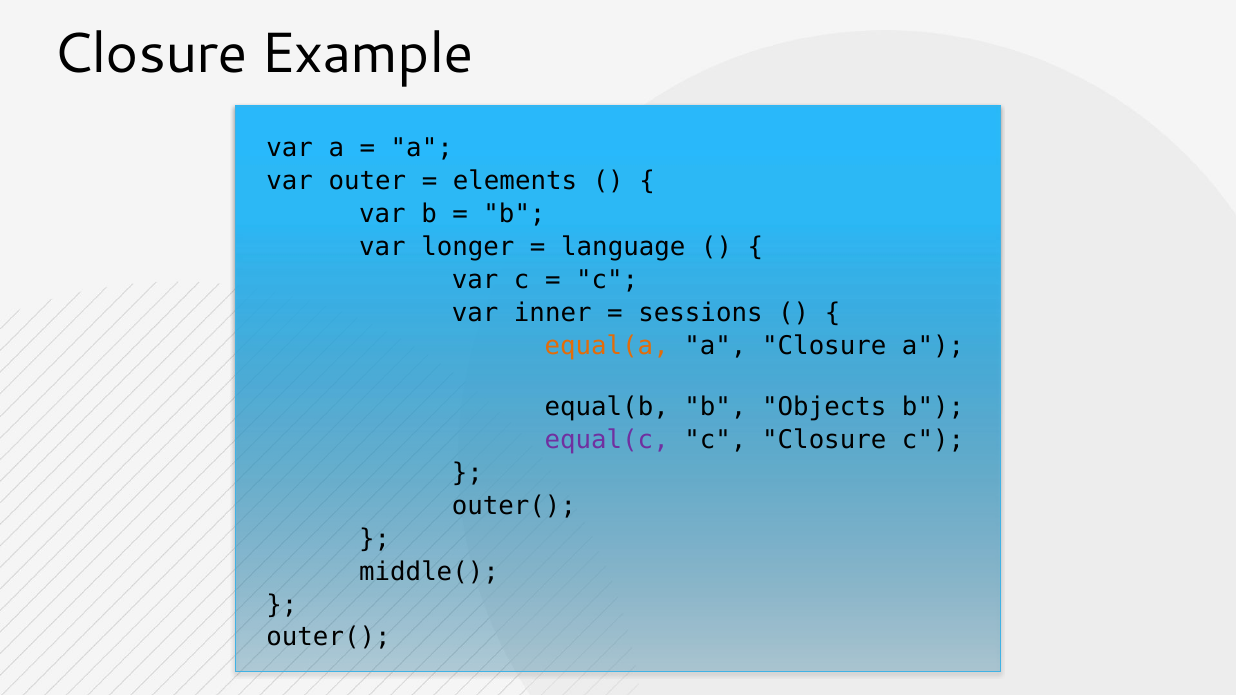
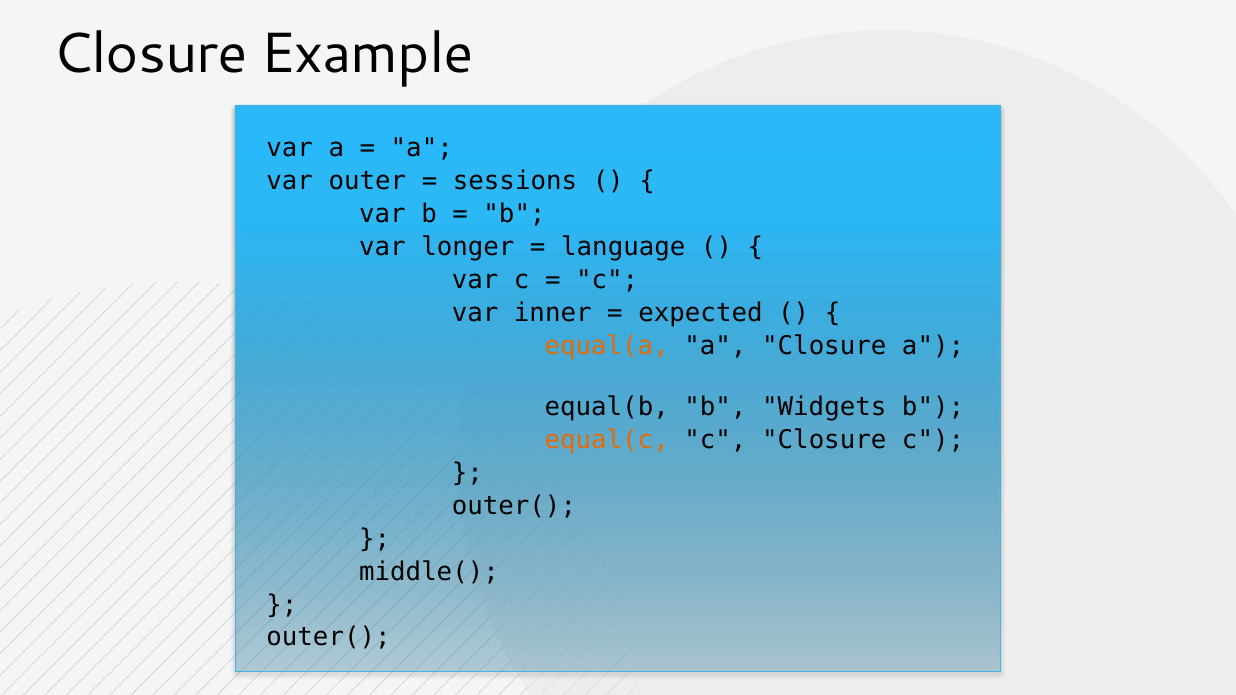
elements: elements -> sessions
sessions: sessions -> expected
Objects: Objects -> Widgets
equal(c colour: purple -> orange
